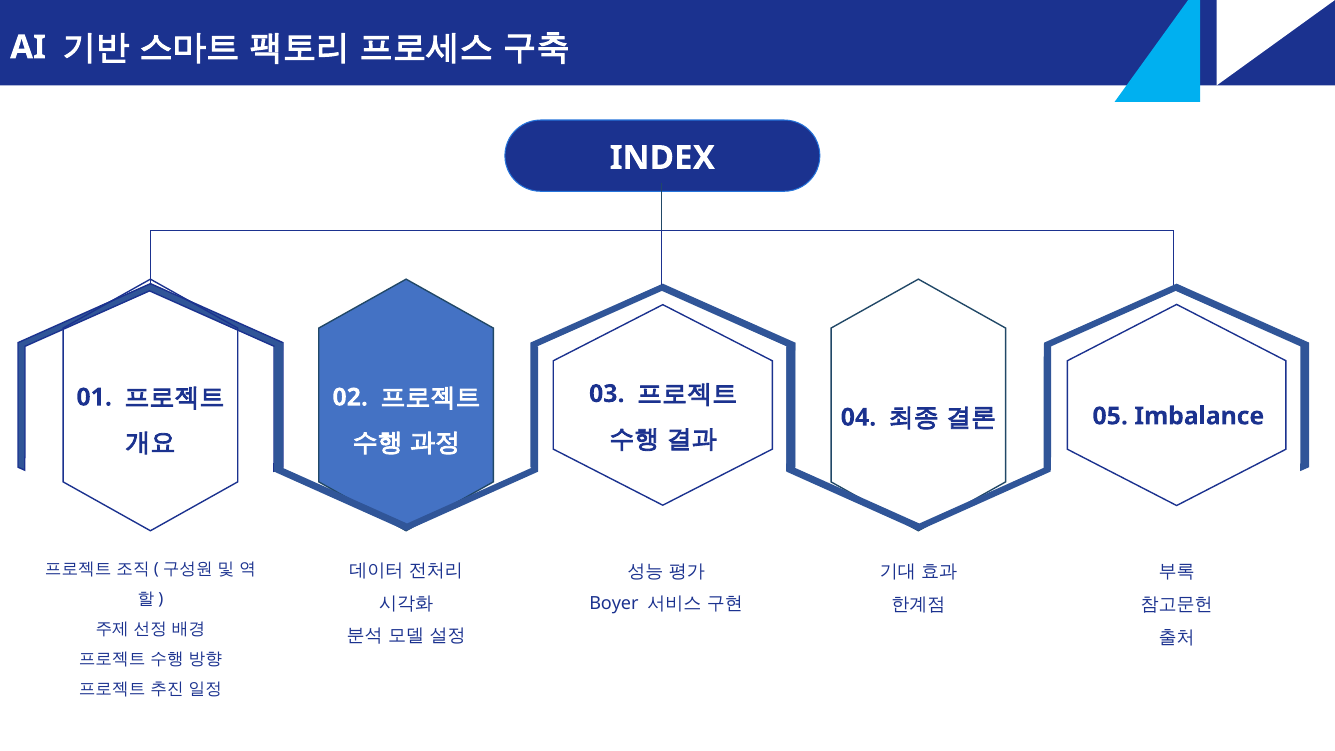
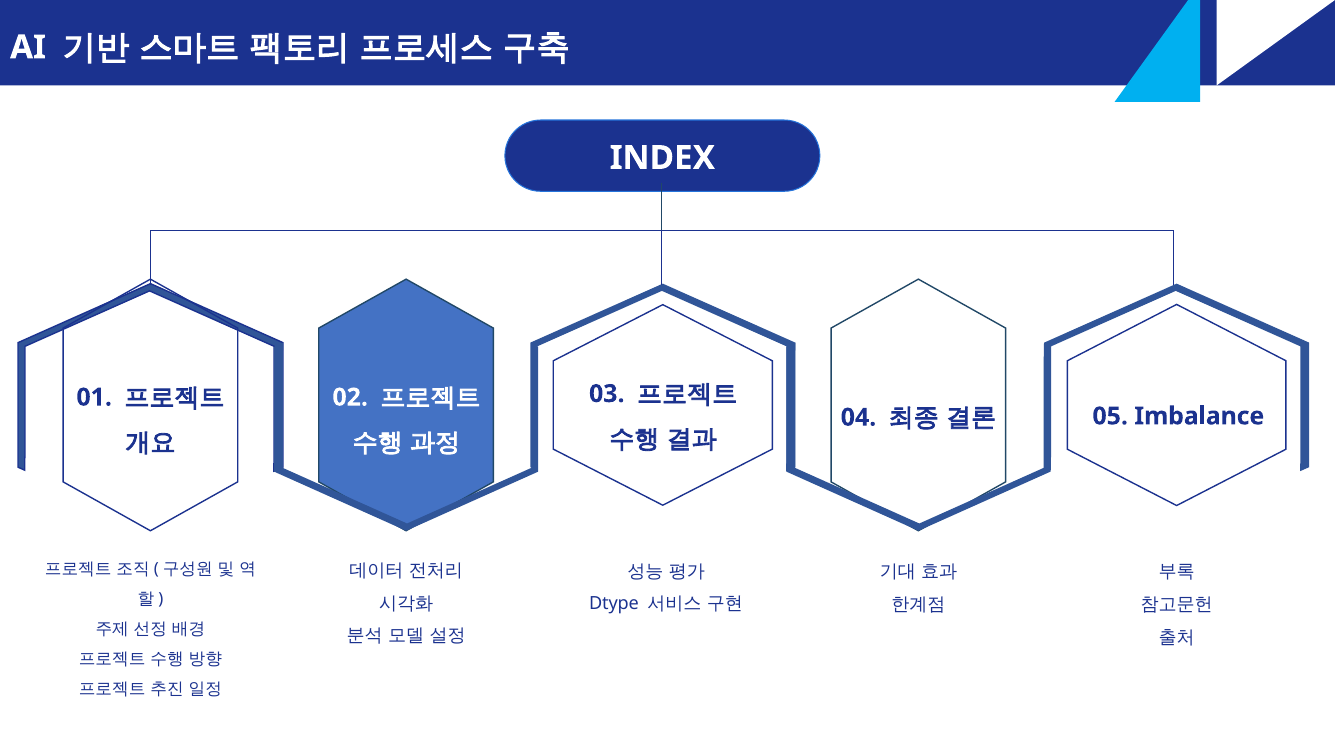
Boyer: Boyer -> Dtype
